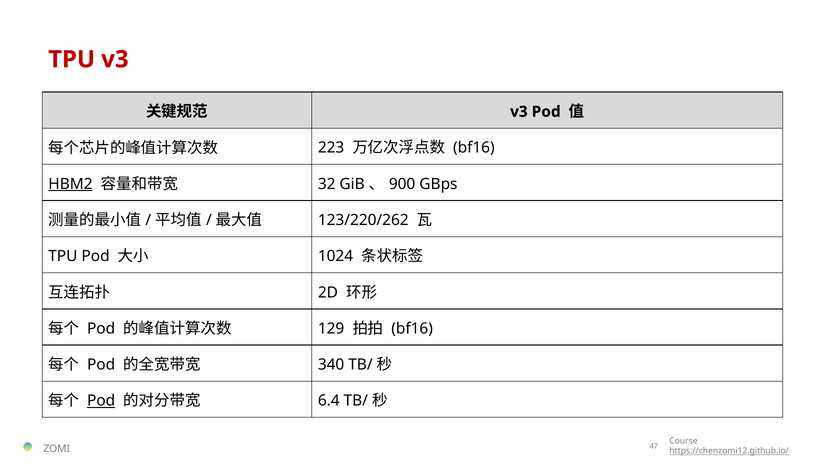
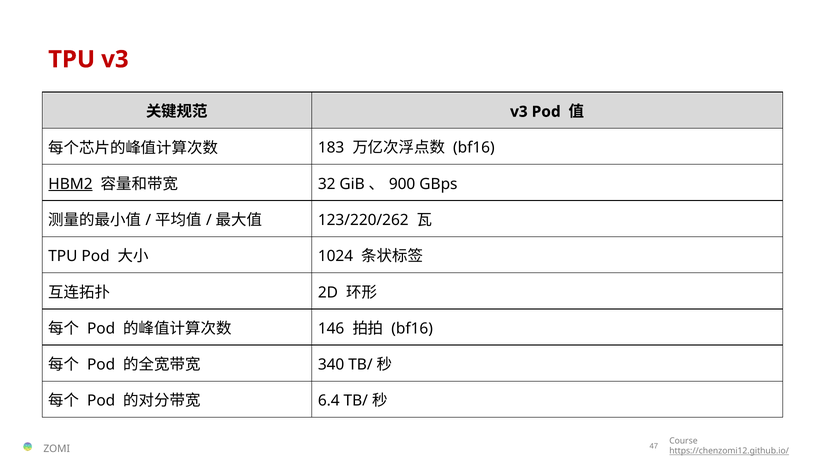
223: 223 -> 183
129: 129 -> 146
Pod at (101, 400) underline: present -> none
